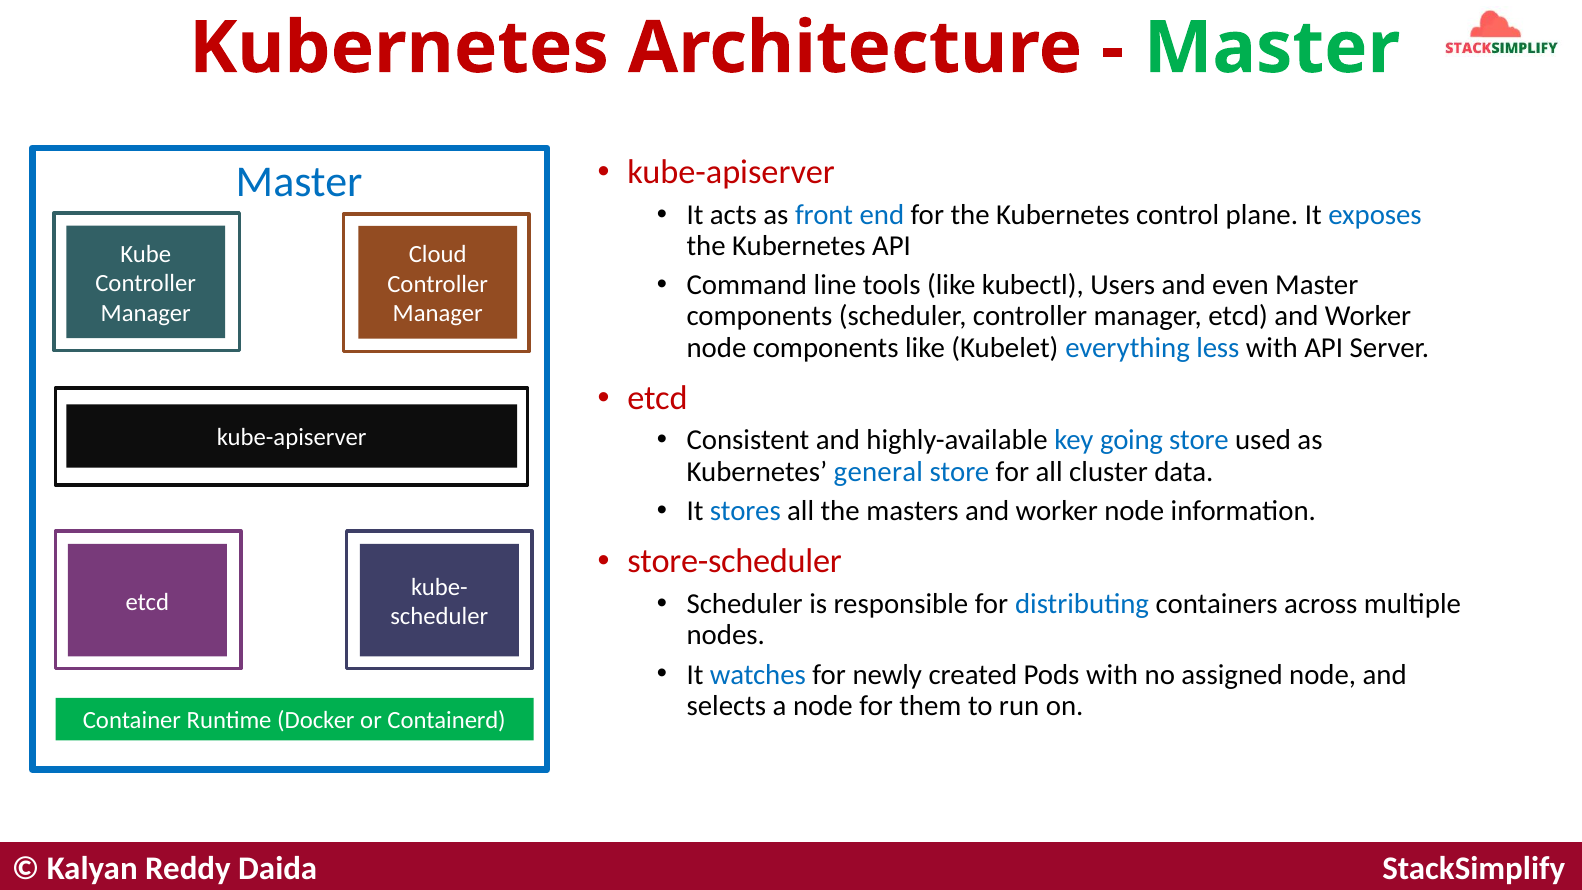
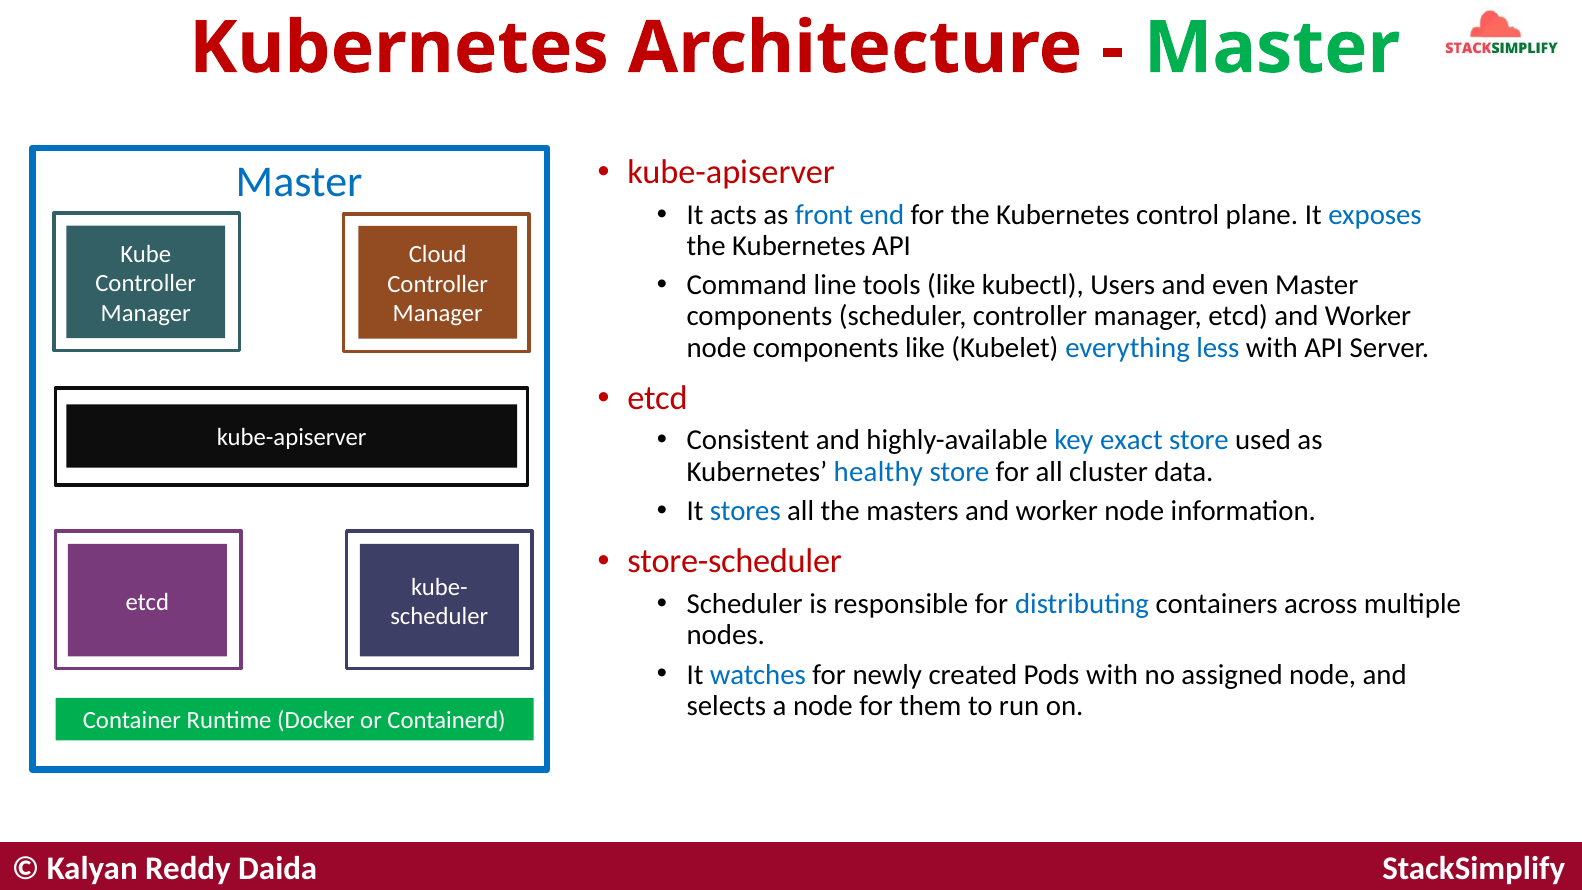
going: going -> exact
general: general -> healthy
